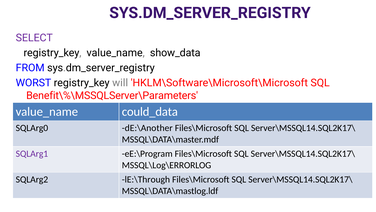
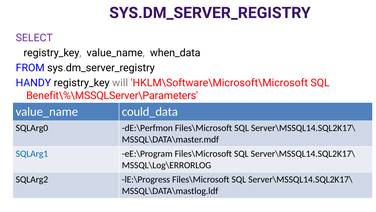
show_data: show_data -> when_data
WORST: WORST -> HANDY
dE:\Another: dE:\Another -> dE:\Perfmon
SQLArg1 colour: purple -> blue
lE:\Through: lE:\Through -> lE:\Progress
